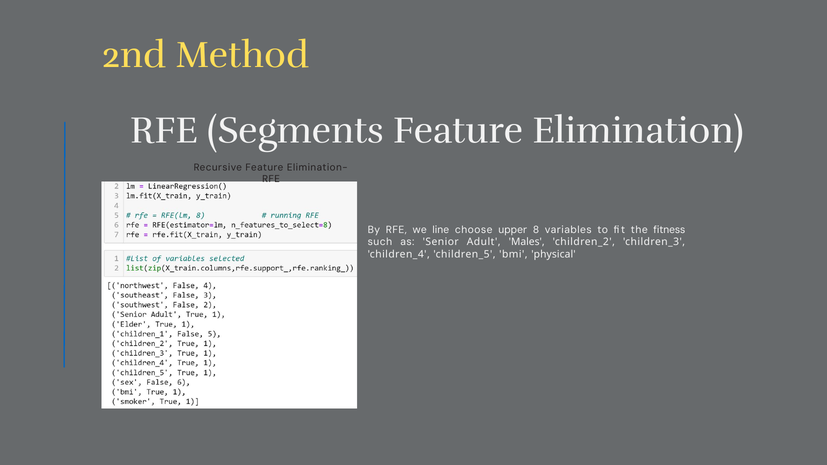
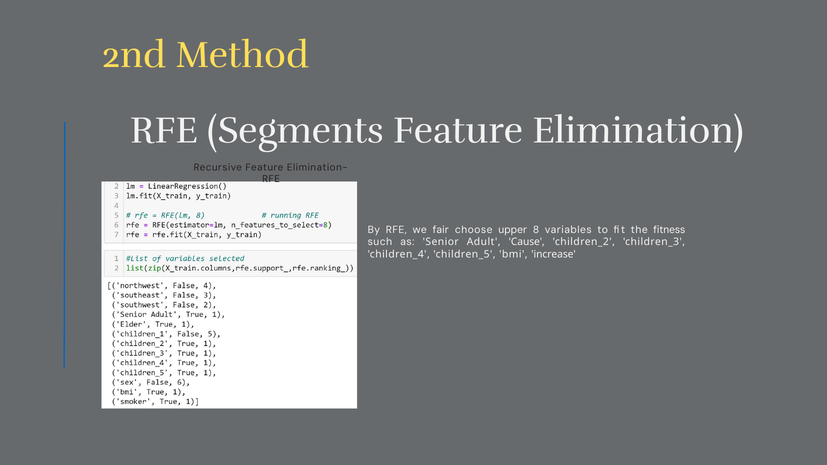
line: line -> fair
Males: Males -> Cause
physical: physical -> increase
